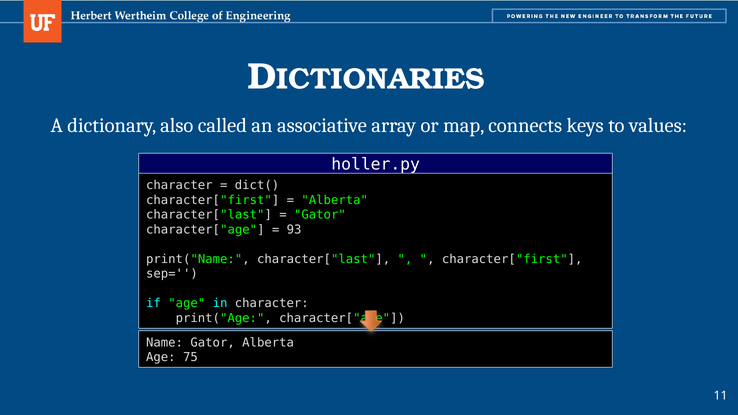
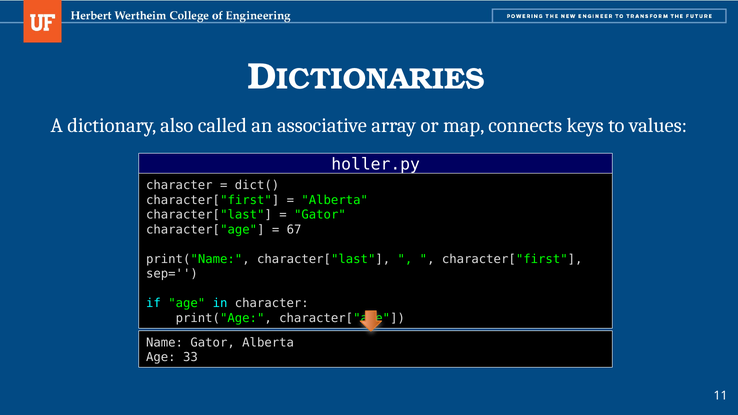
93: 93 -> 67
75: 75 -> 33
